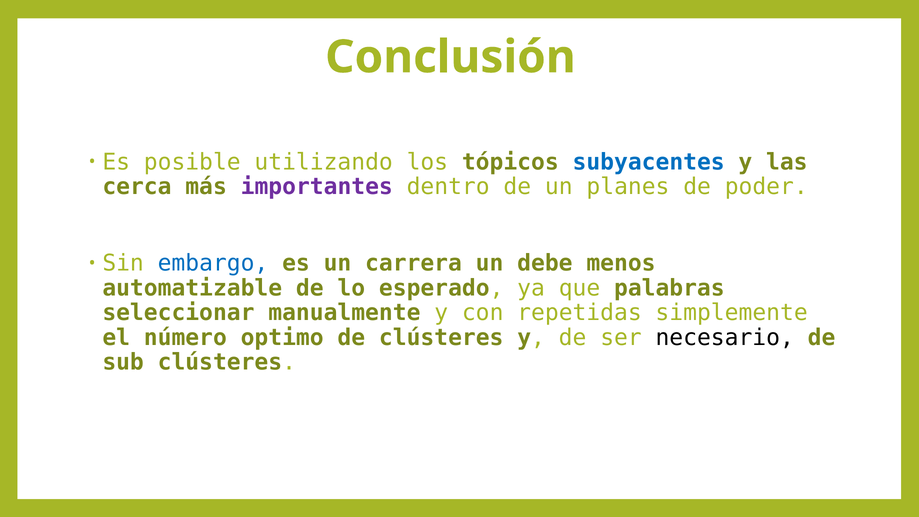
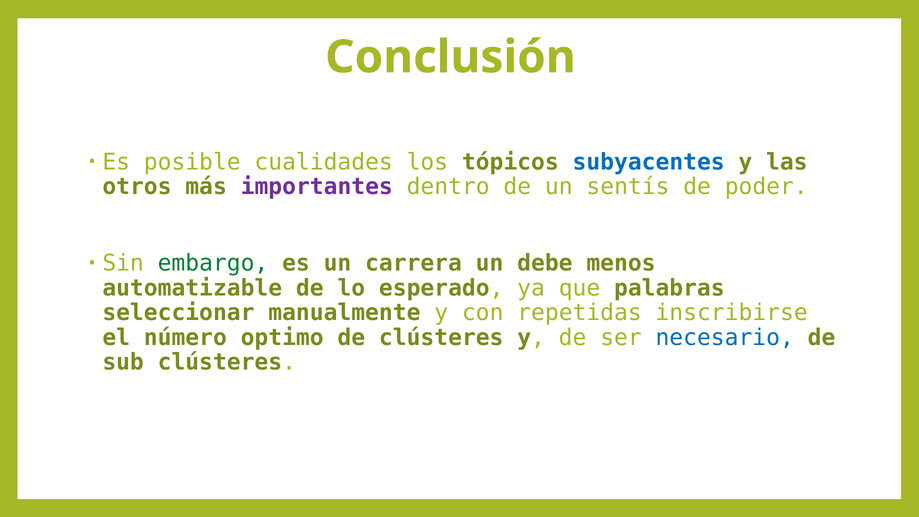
utilizando: utilizando -> cualidades
cerca: cerca -> otros
planes: planes -> sentís
embargo colour: blue -> green
simplemente: simplemente -> inscribirse
necesario colour: black -> blue
